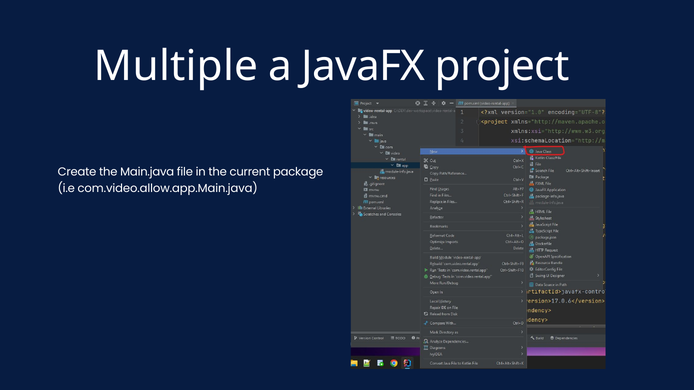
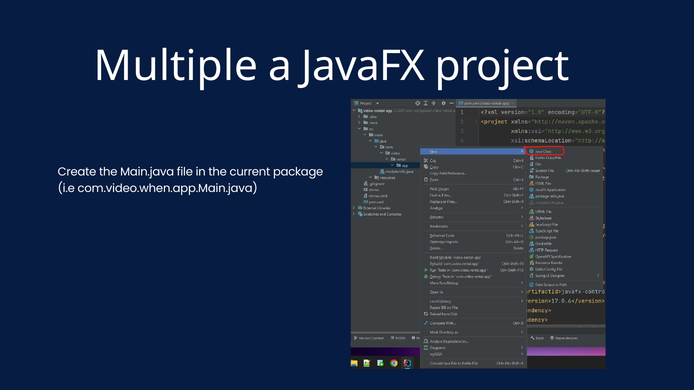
com.video.allow.app.Main.java: com.video.allow.app.Main.java -> com.video.when.app.Main.java
